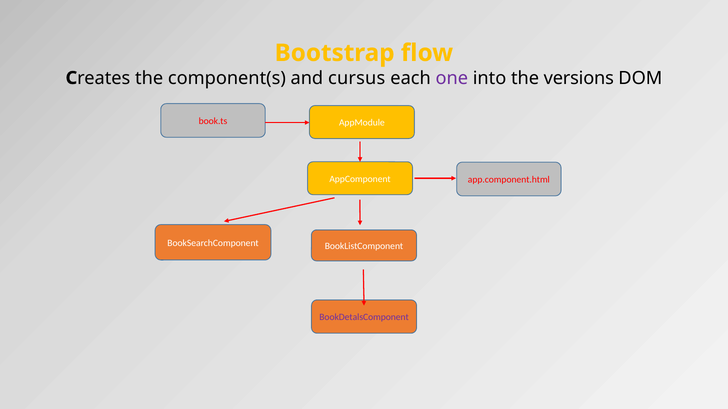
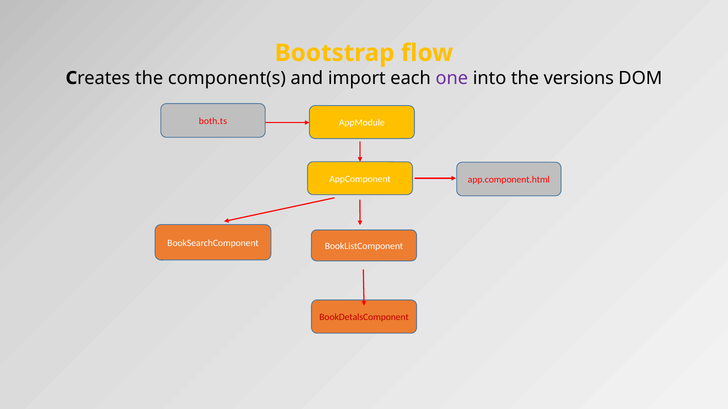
cursus: cursus -> import
book.ts: book.ts -> both.ts
BookDetalsComponent colour: purple -> red
